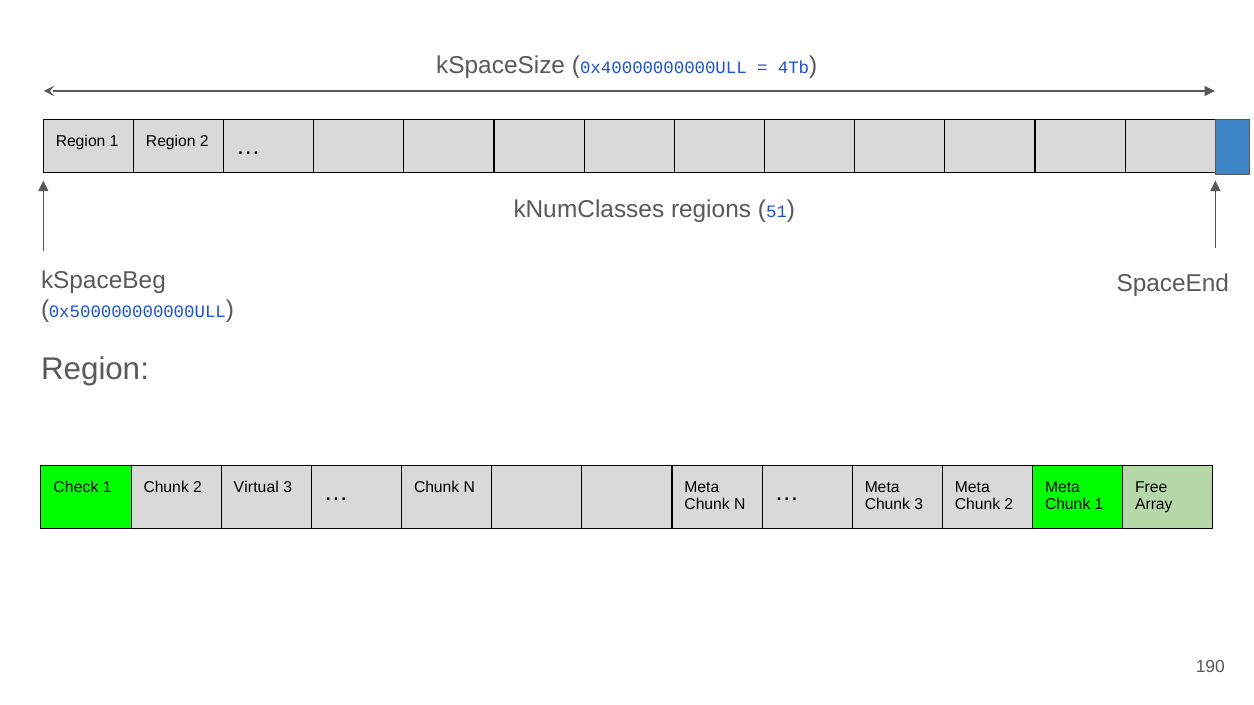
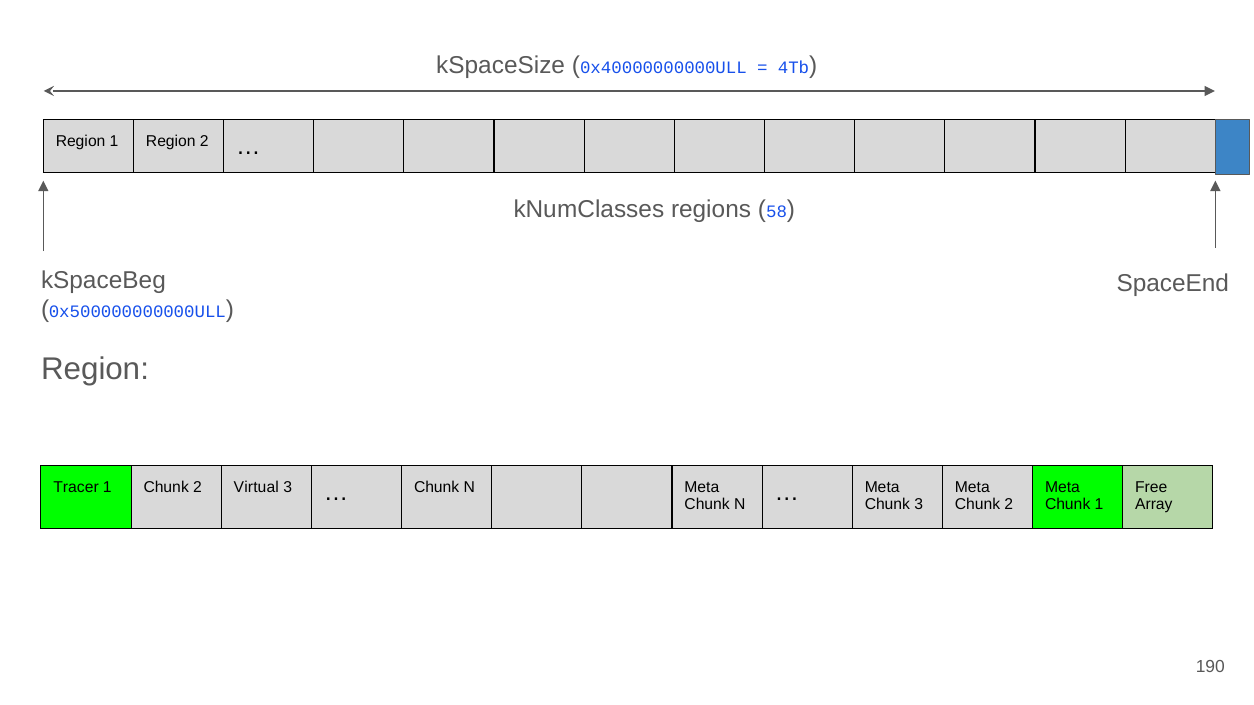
51: 51 -> 58
Check: Check -> Tracer
